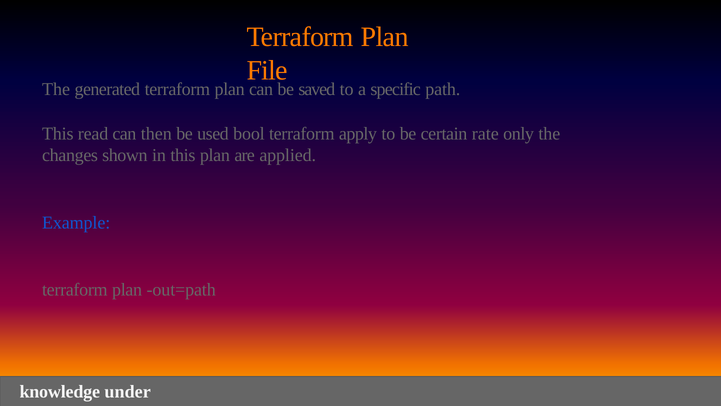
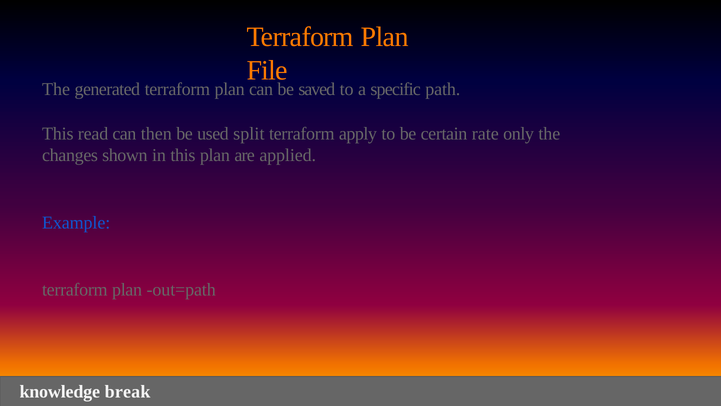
bool: bool -> split
under: under -> break
